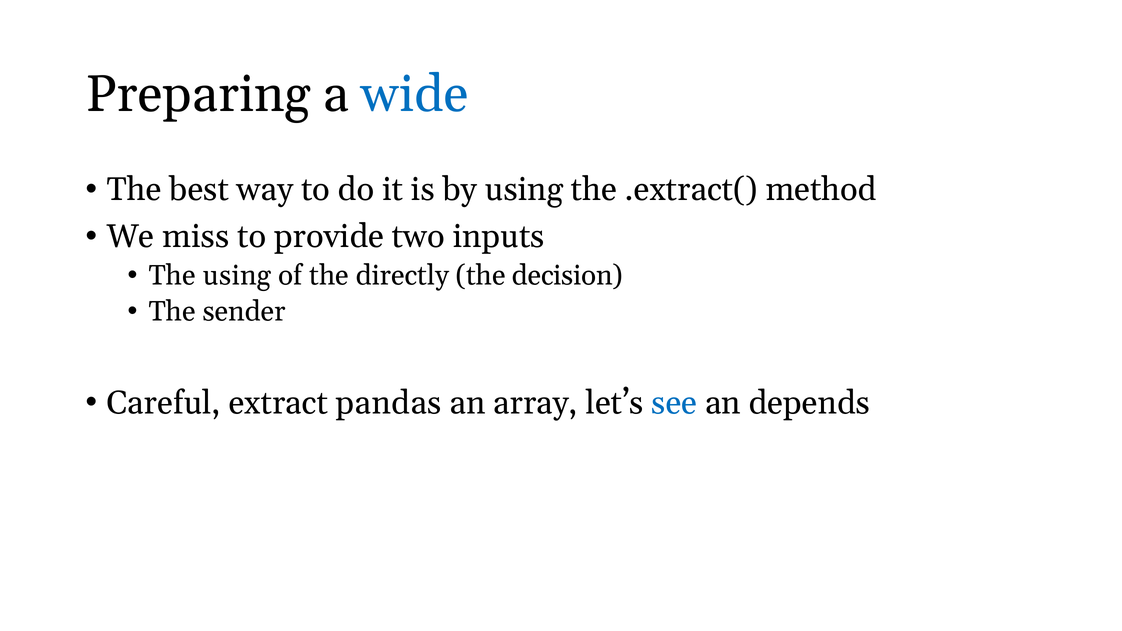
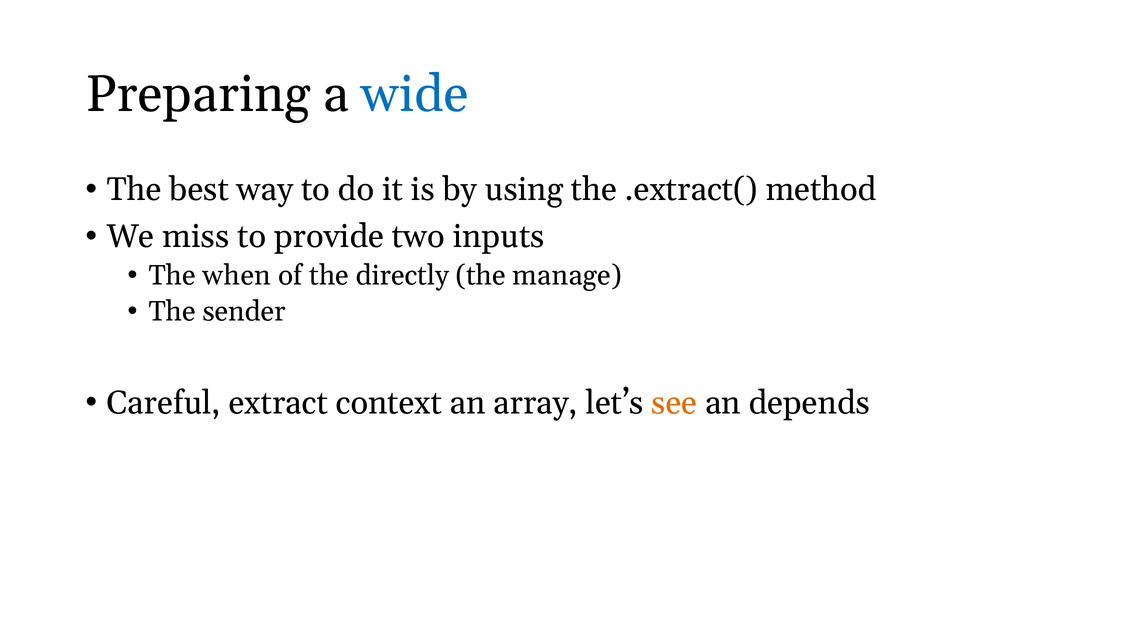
The using: using -> when
decision: decision -> manage
pandas: pandas -> context
see colour: blue -> orange
